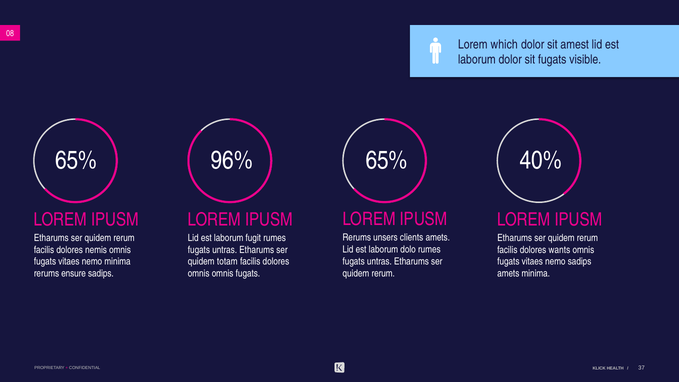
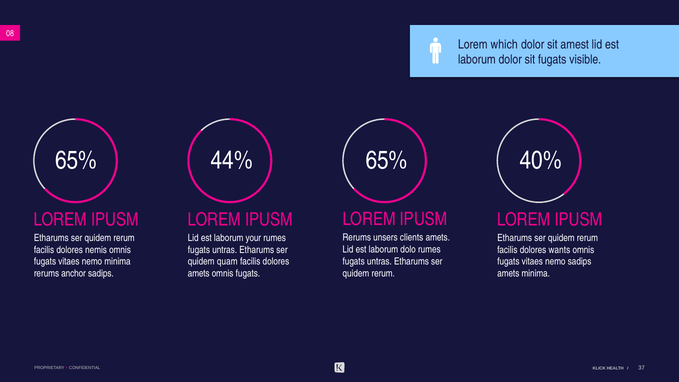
96%: 96% -> 44%
fugit: fugit -> your
totam: totam -> quam
ensure: ensure -> anchor
omnis at (199, 273): omnis -> amets
